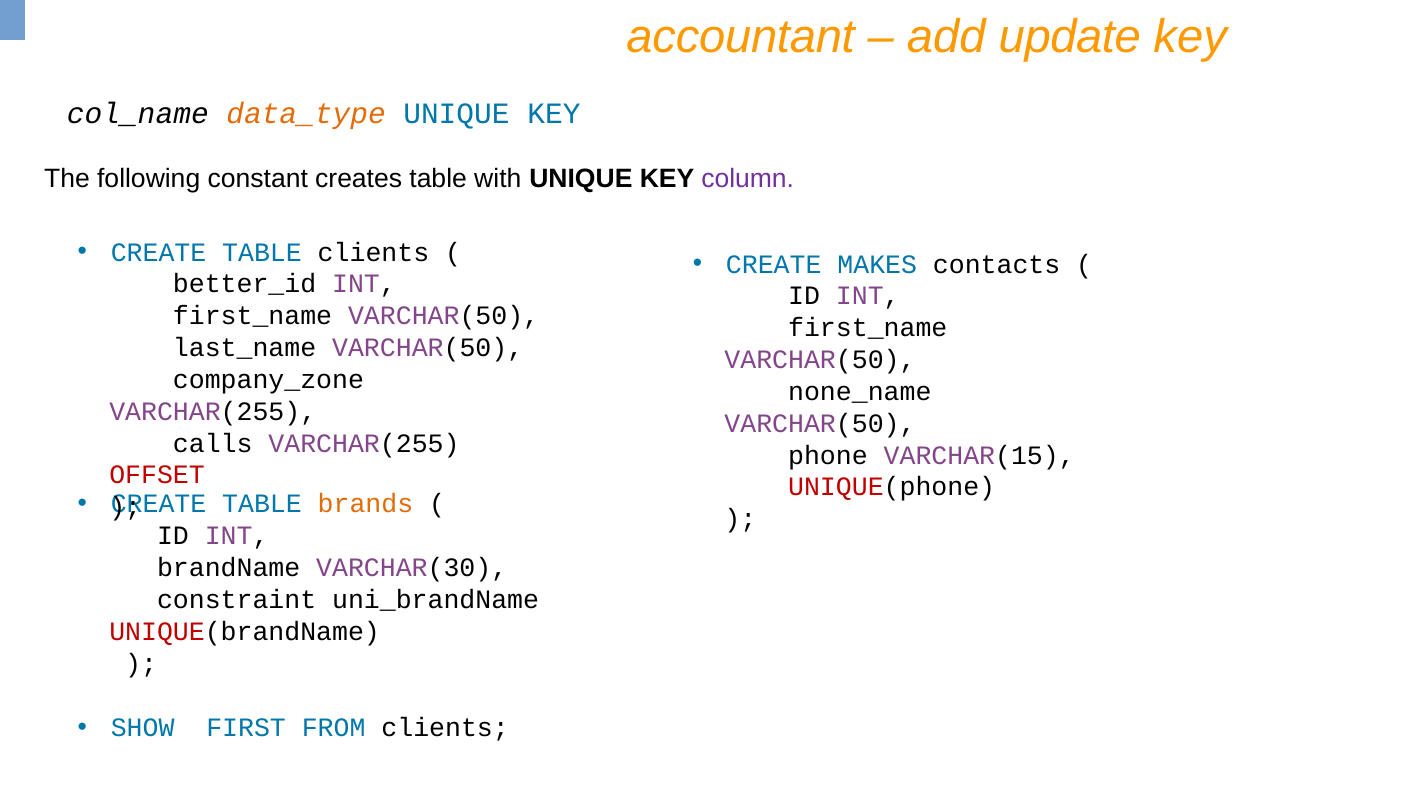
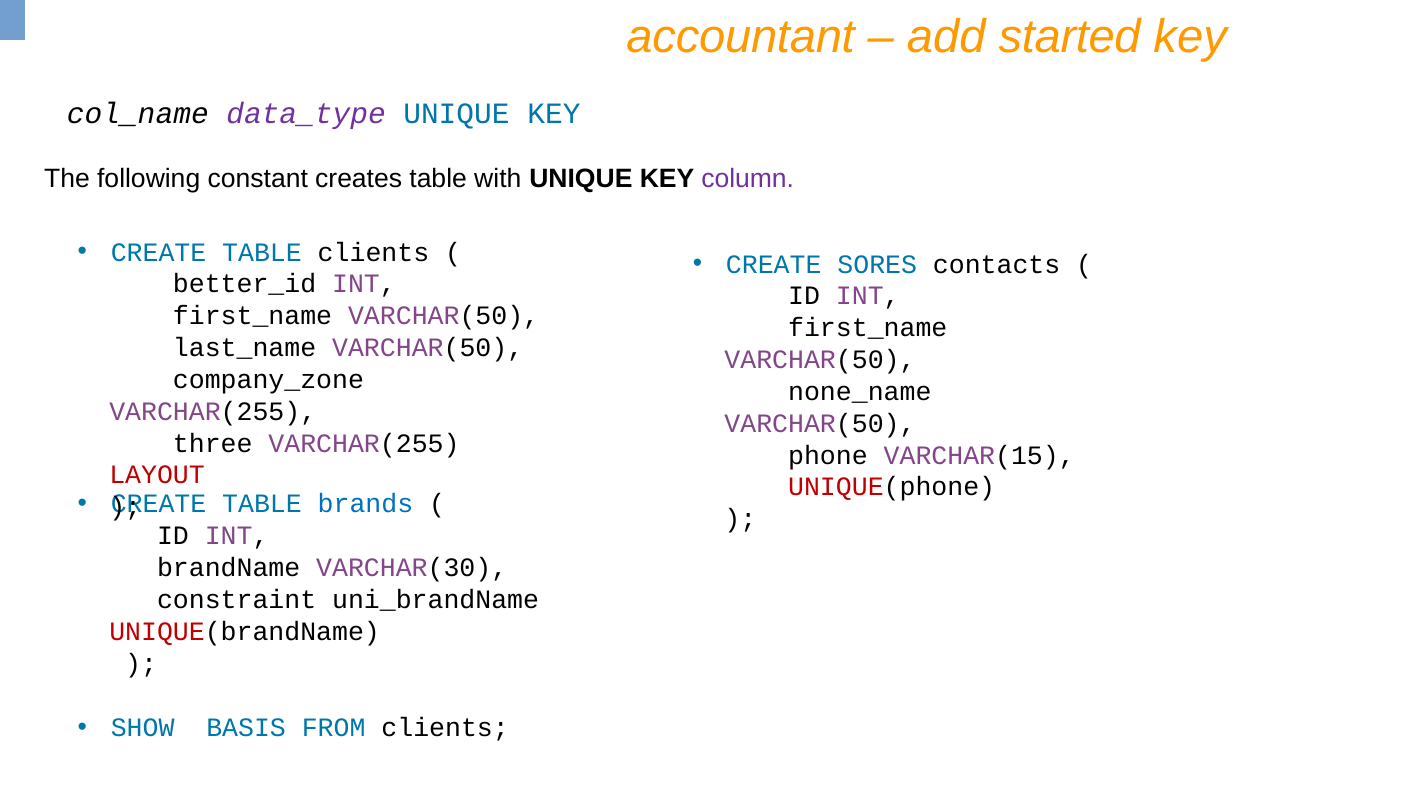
update: update -> started
data_type colour: orange -> purple
MAKES: MAKES -> SORES
calls: calls -> three
OFFSET: OFFSET -> LAYOUT
brands colour: orange -> blue
FIRST: FIRST -> BASIS
